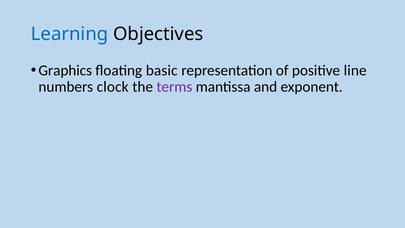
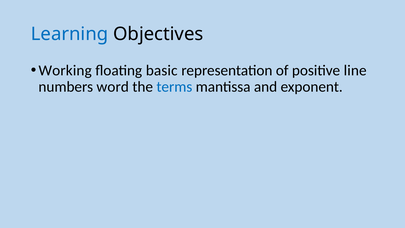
Graphics: Graphics -> Working
clock: clock -> word
terms colour: purple -> blue
